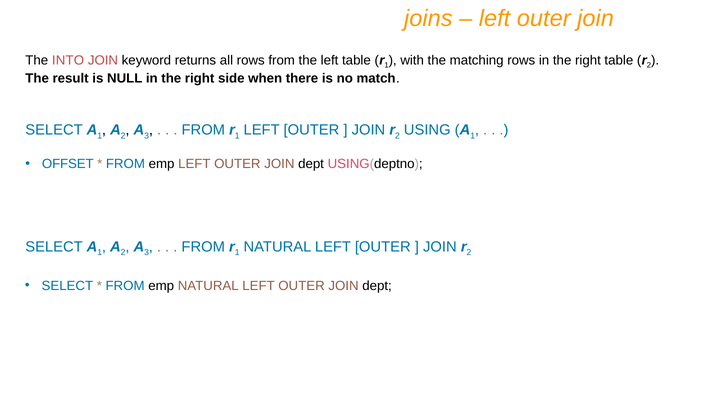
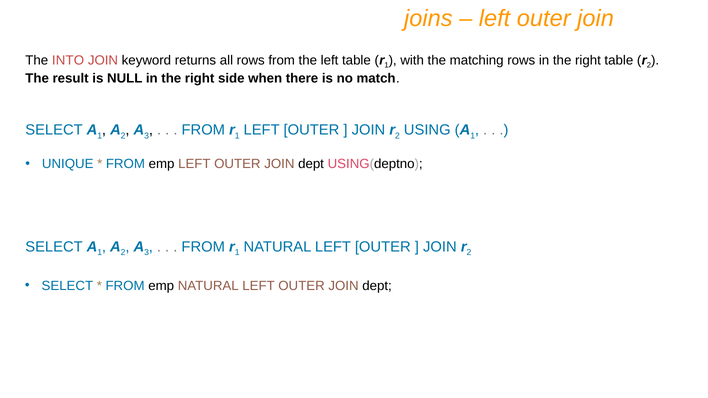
OFFSET: OFFSET -> UNIQUE
